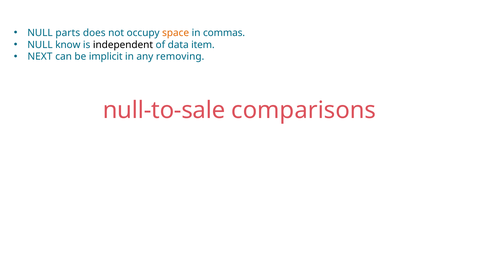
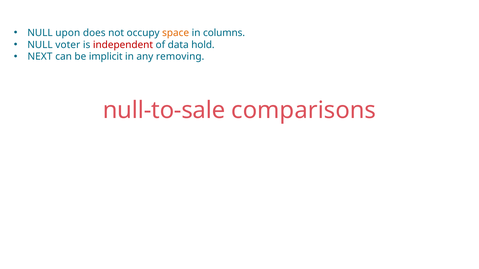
parts: parts -> upon
commas: commas -> columns
know: know -> voter
independent colour: black -> red
item: item -> hold
